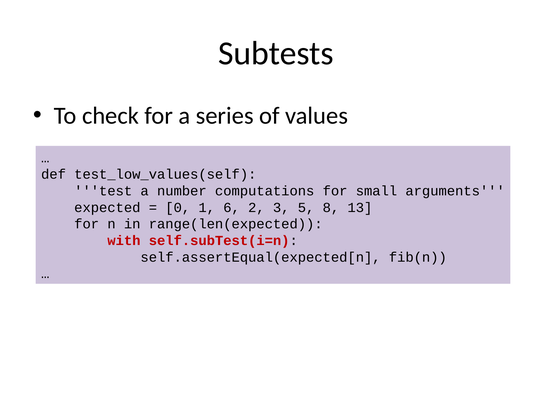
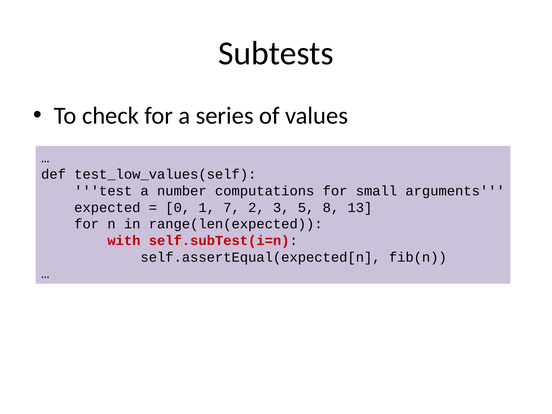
6: 6 -> 7
